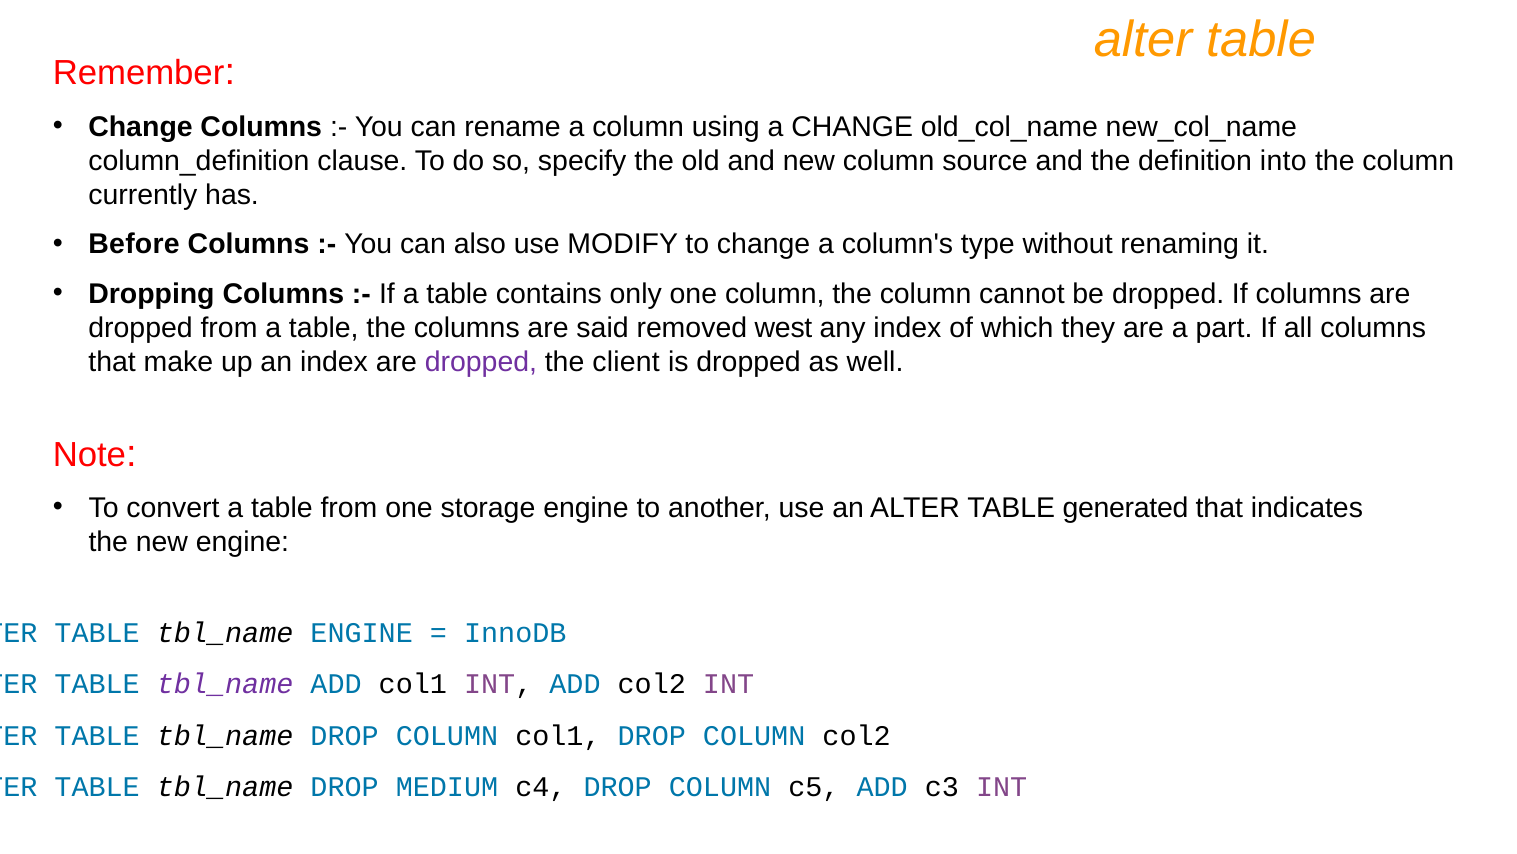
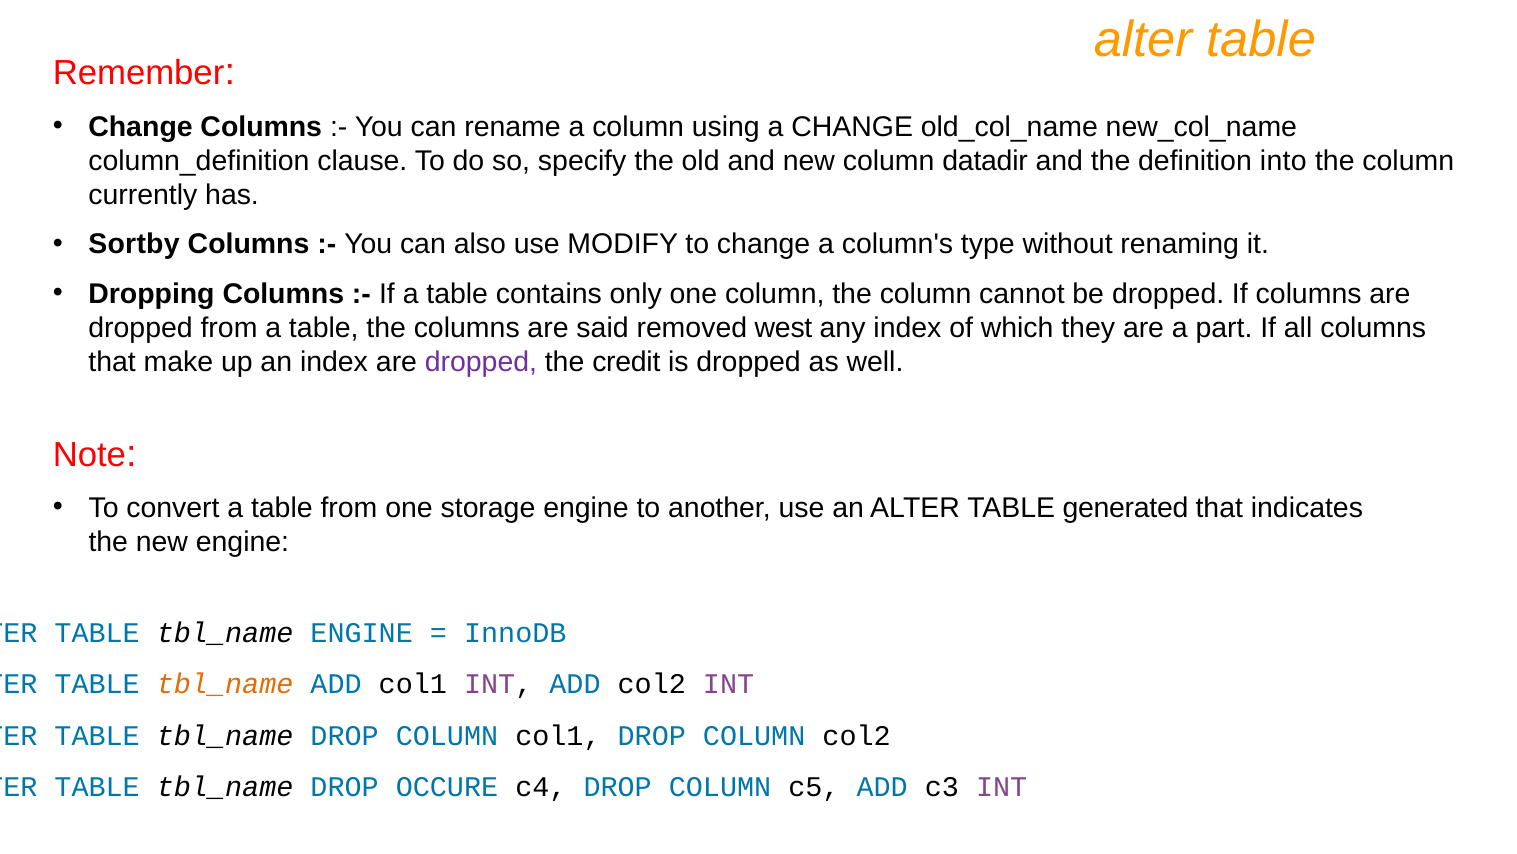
source: source -> datadir
Before: Before -> Sortby
client: client -> credit
tbl_name at (225, 684) colour: purple -> orange
MEDIUM: MEDIUM -> OCCURE
